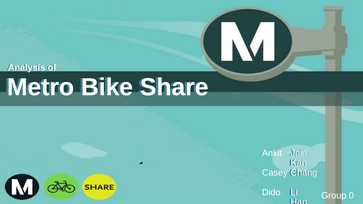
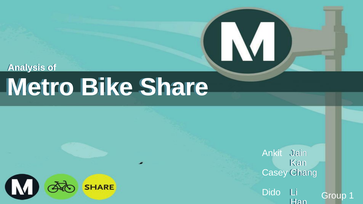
0: 0 -> 1
